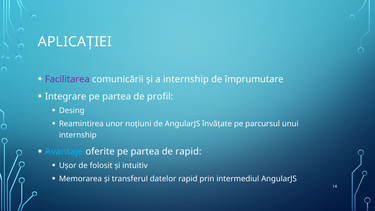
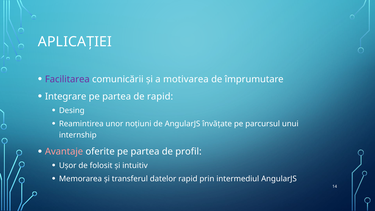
a internship: internship -> motivarea
de profil: profil -> rapid
Avantaje colour: light blue -> pink
de rapid: rapid -> profil
